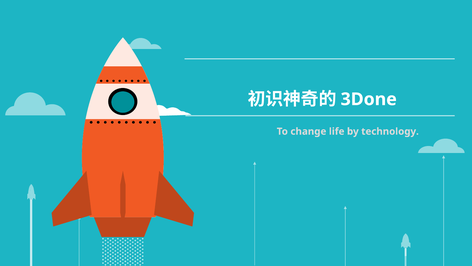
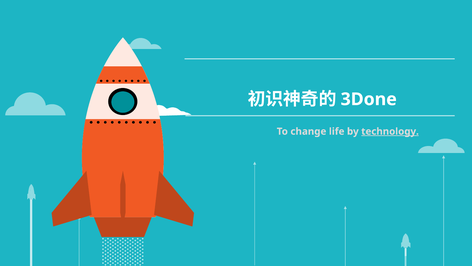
technology underline: none -> present
